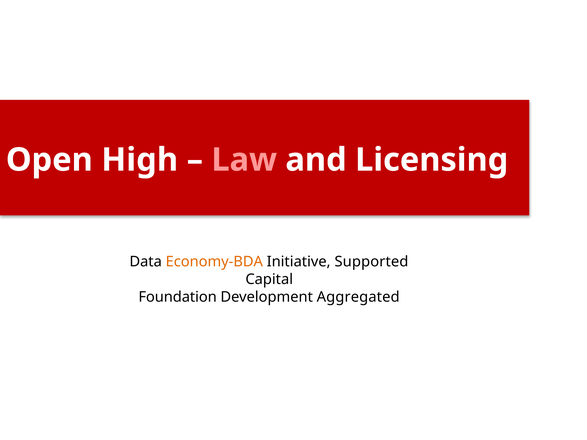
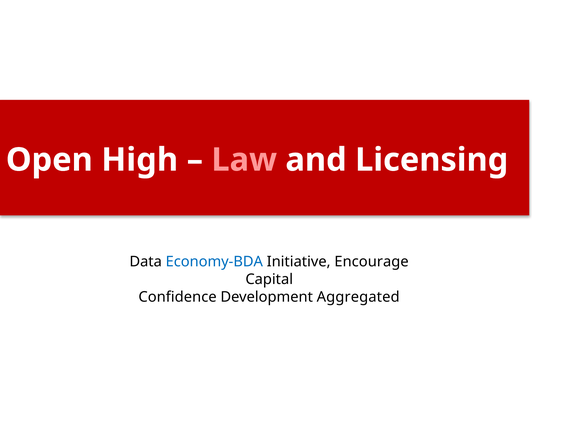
Economy-BDA colour: orange -> blue
Supported: Supported -> Encourage
Foundation: Foundation -> Confidence
